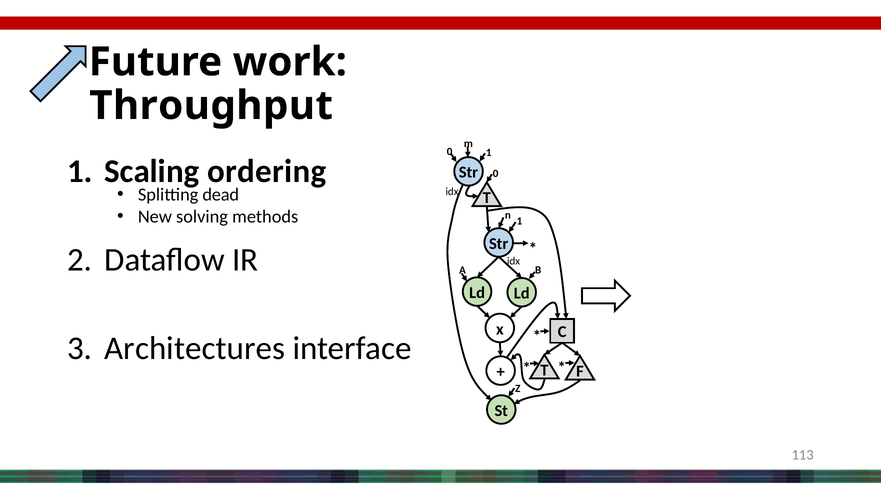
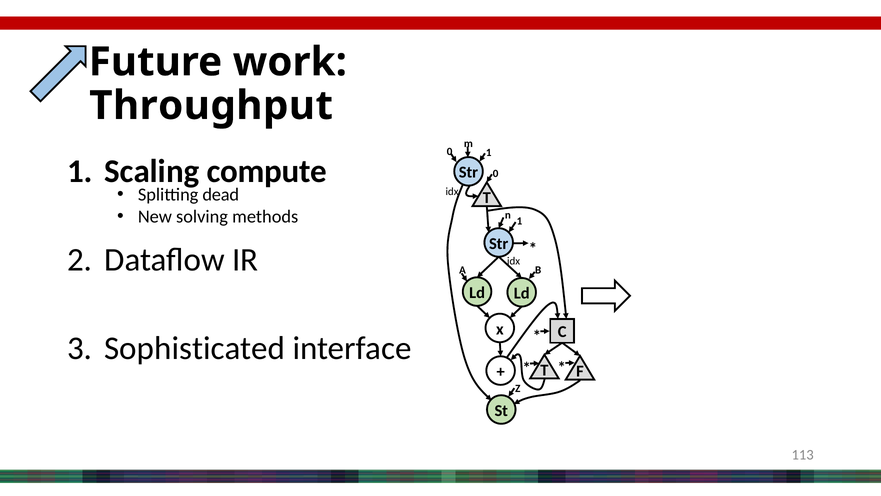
ordering: ordering -> compute
Architectures: Architectures -> Sophisticated
